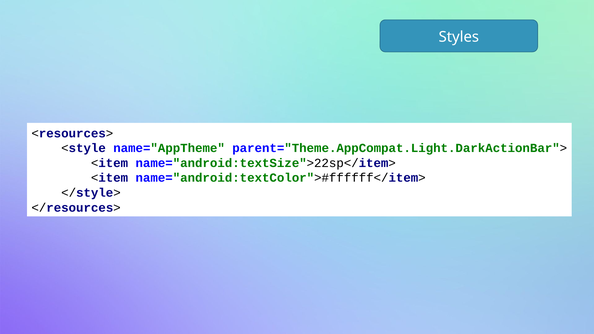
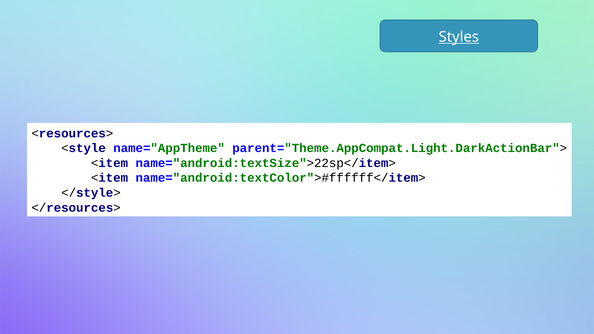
Styles underline: none -> present
